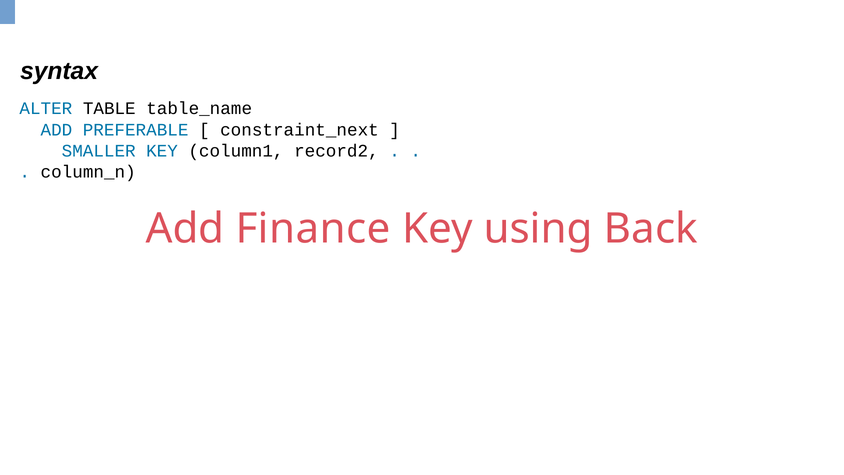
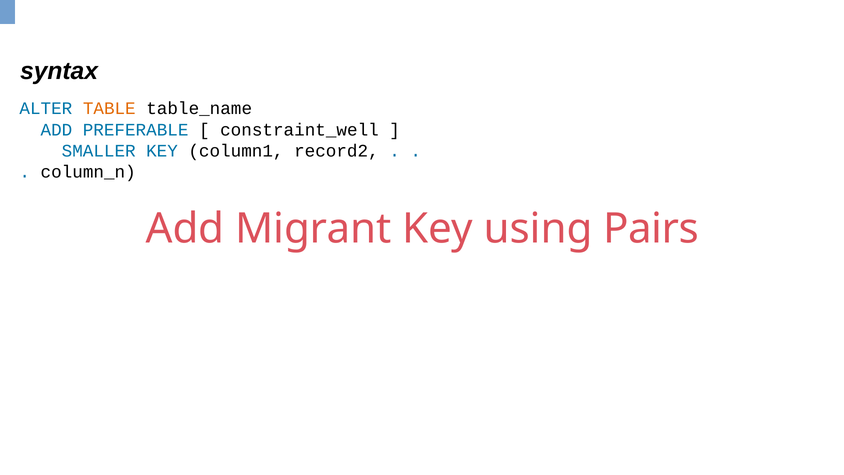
TABLE colour: black -> orange
constraint_next: constraint_next -> constraint_well
Finance: Finance -> Migrant
Back: Back -> Pairs
